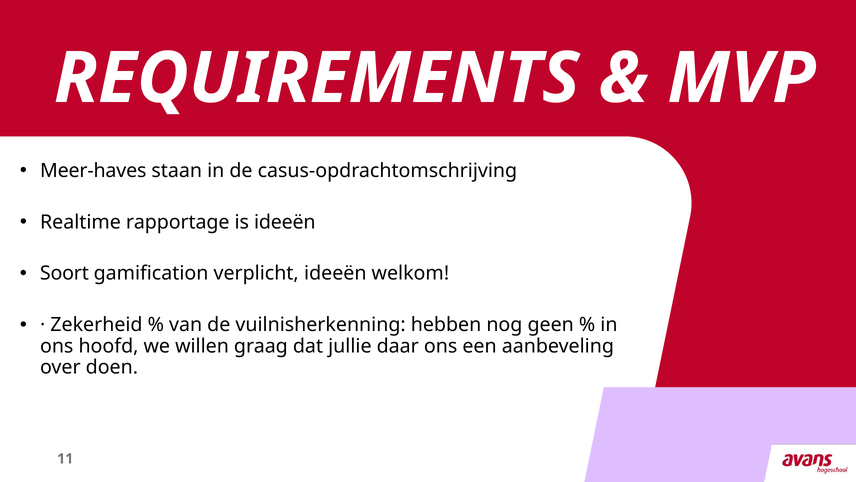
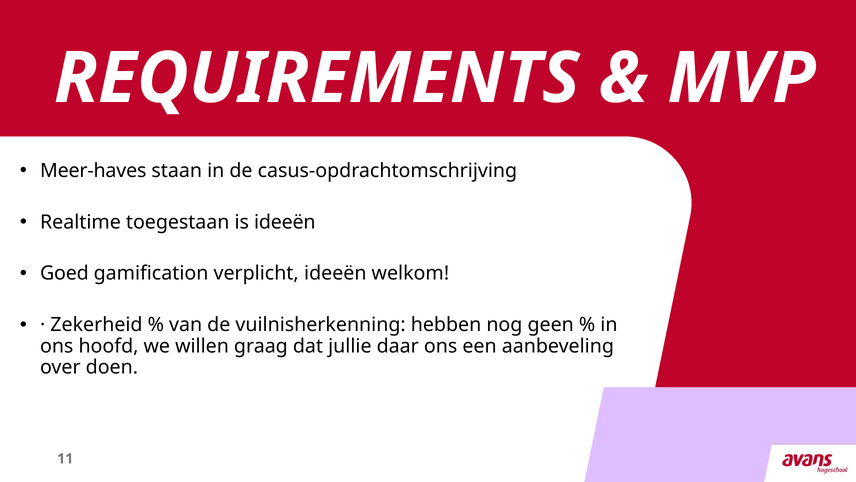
rapportage: rapportage -> toegestaan
Soort: Soort -> Goed
